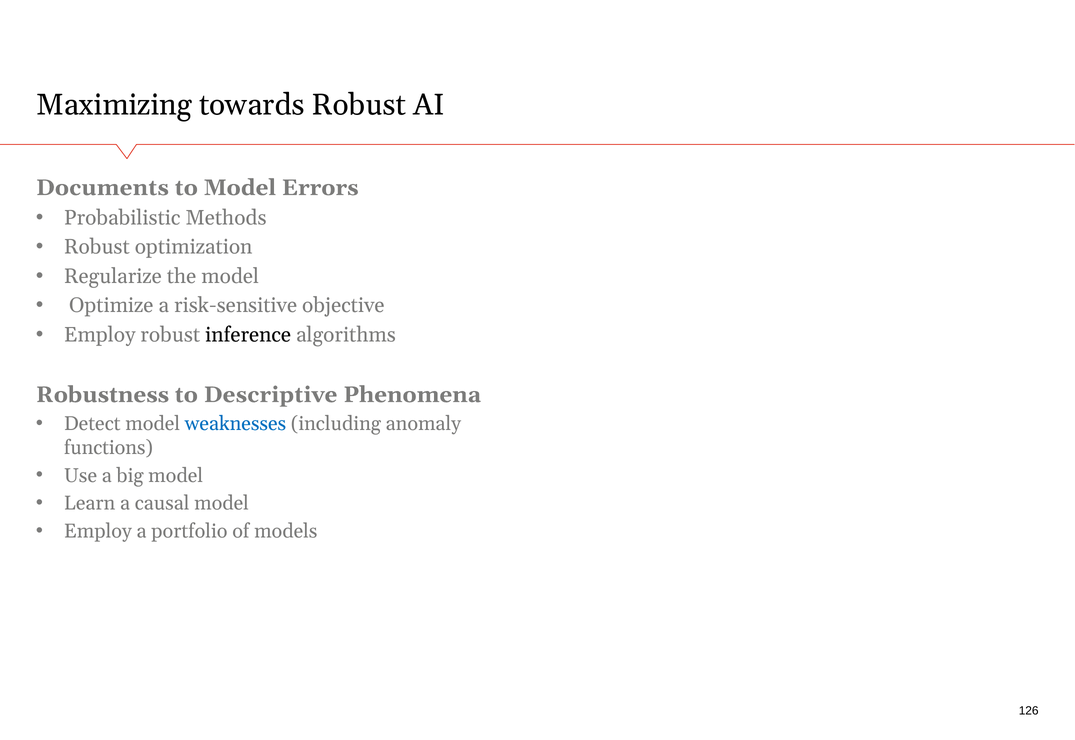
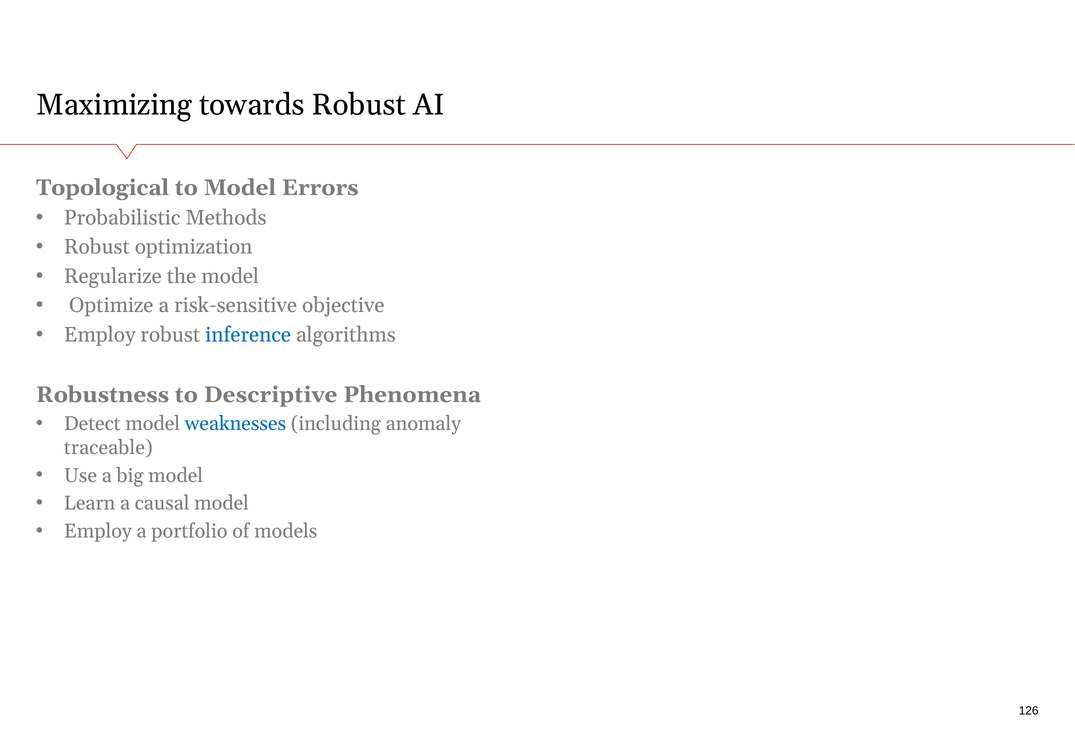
Documents: Documents -> Topological
inference colour: black -> blue
functions: functions -> traceable
